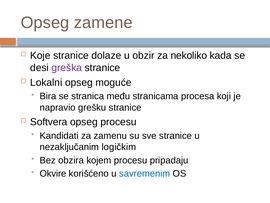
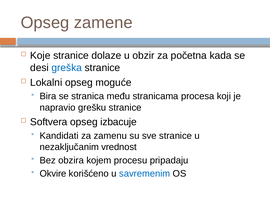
nekoliko: nekoliko -> početna
greška colour: purple -> blue
opseg procesu: procesu -> izbacuje
logičkim: logičkim -> vrednost
